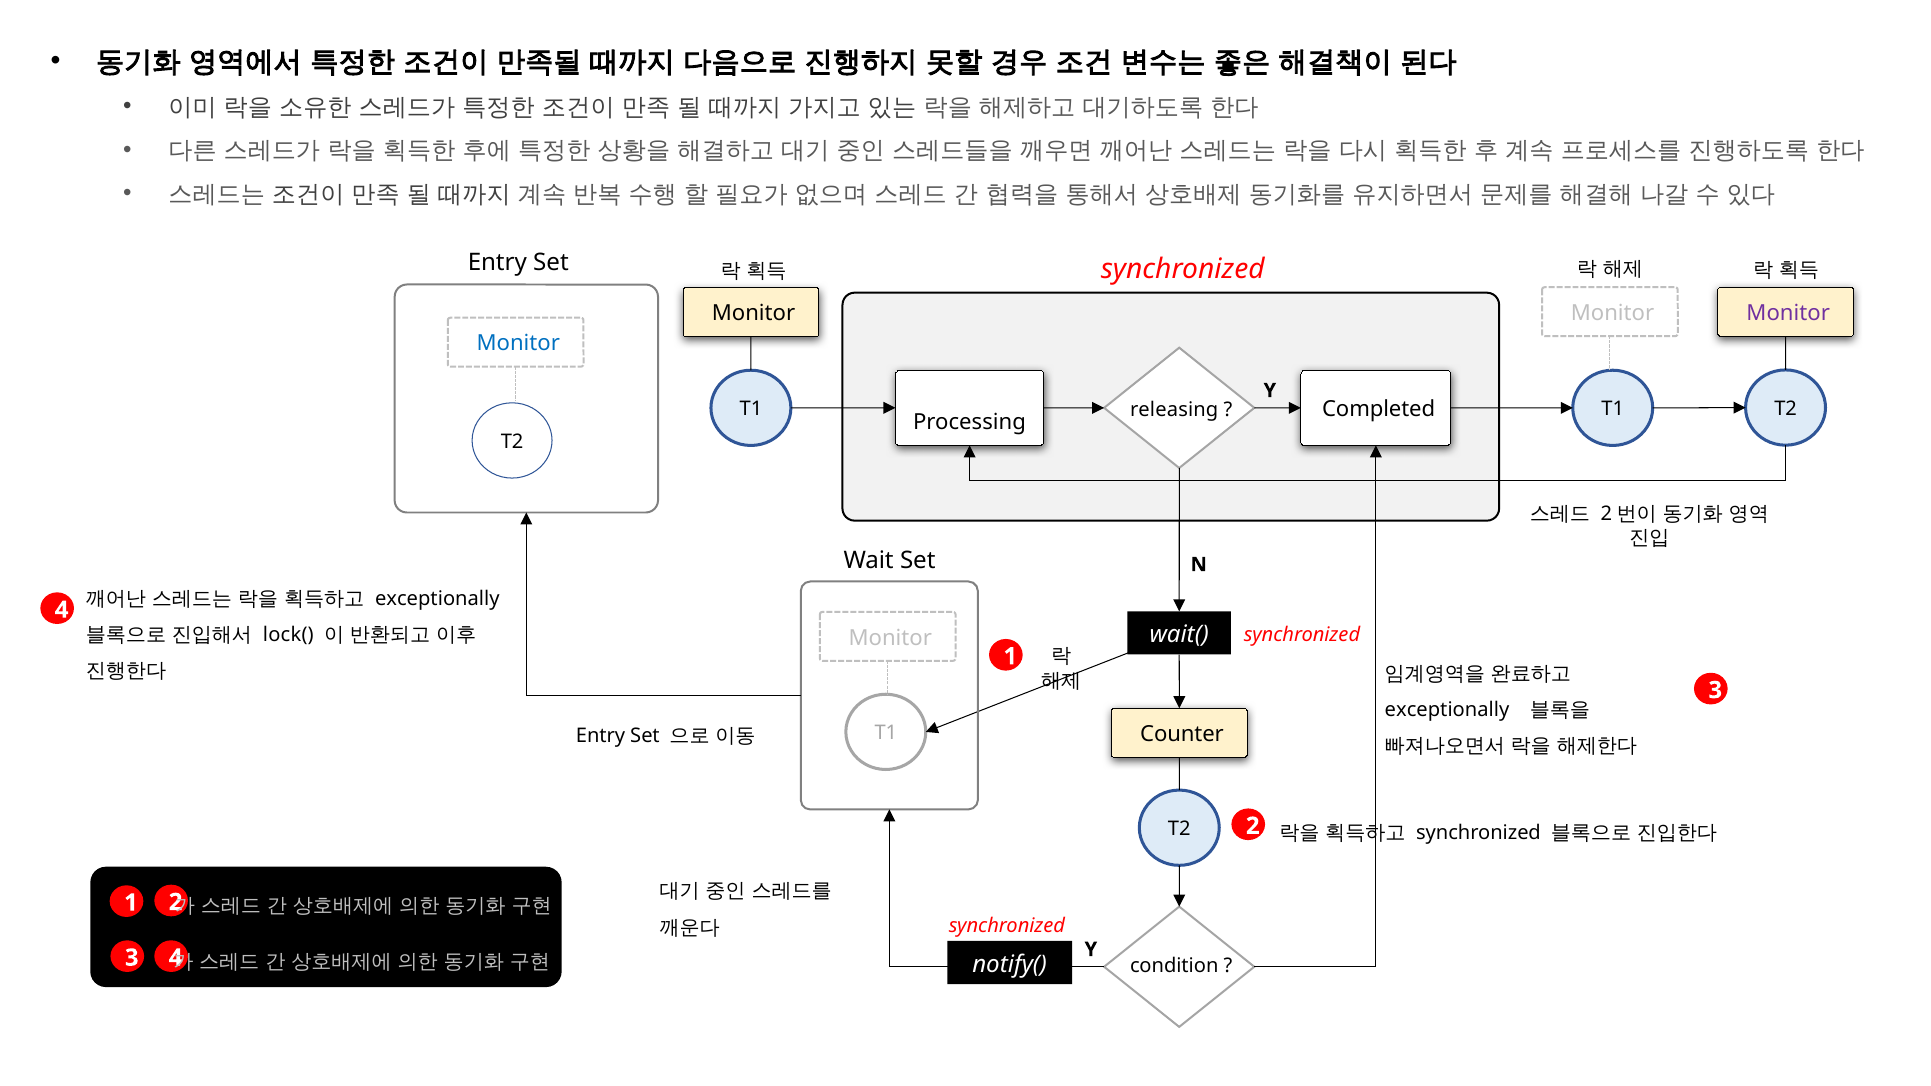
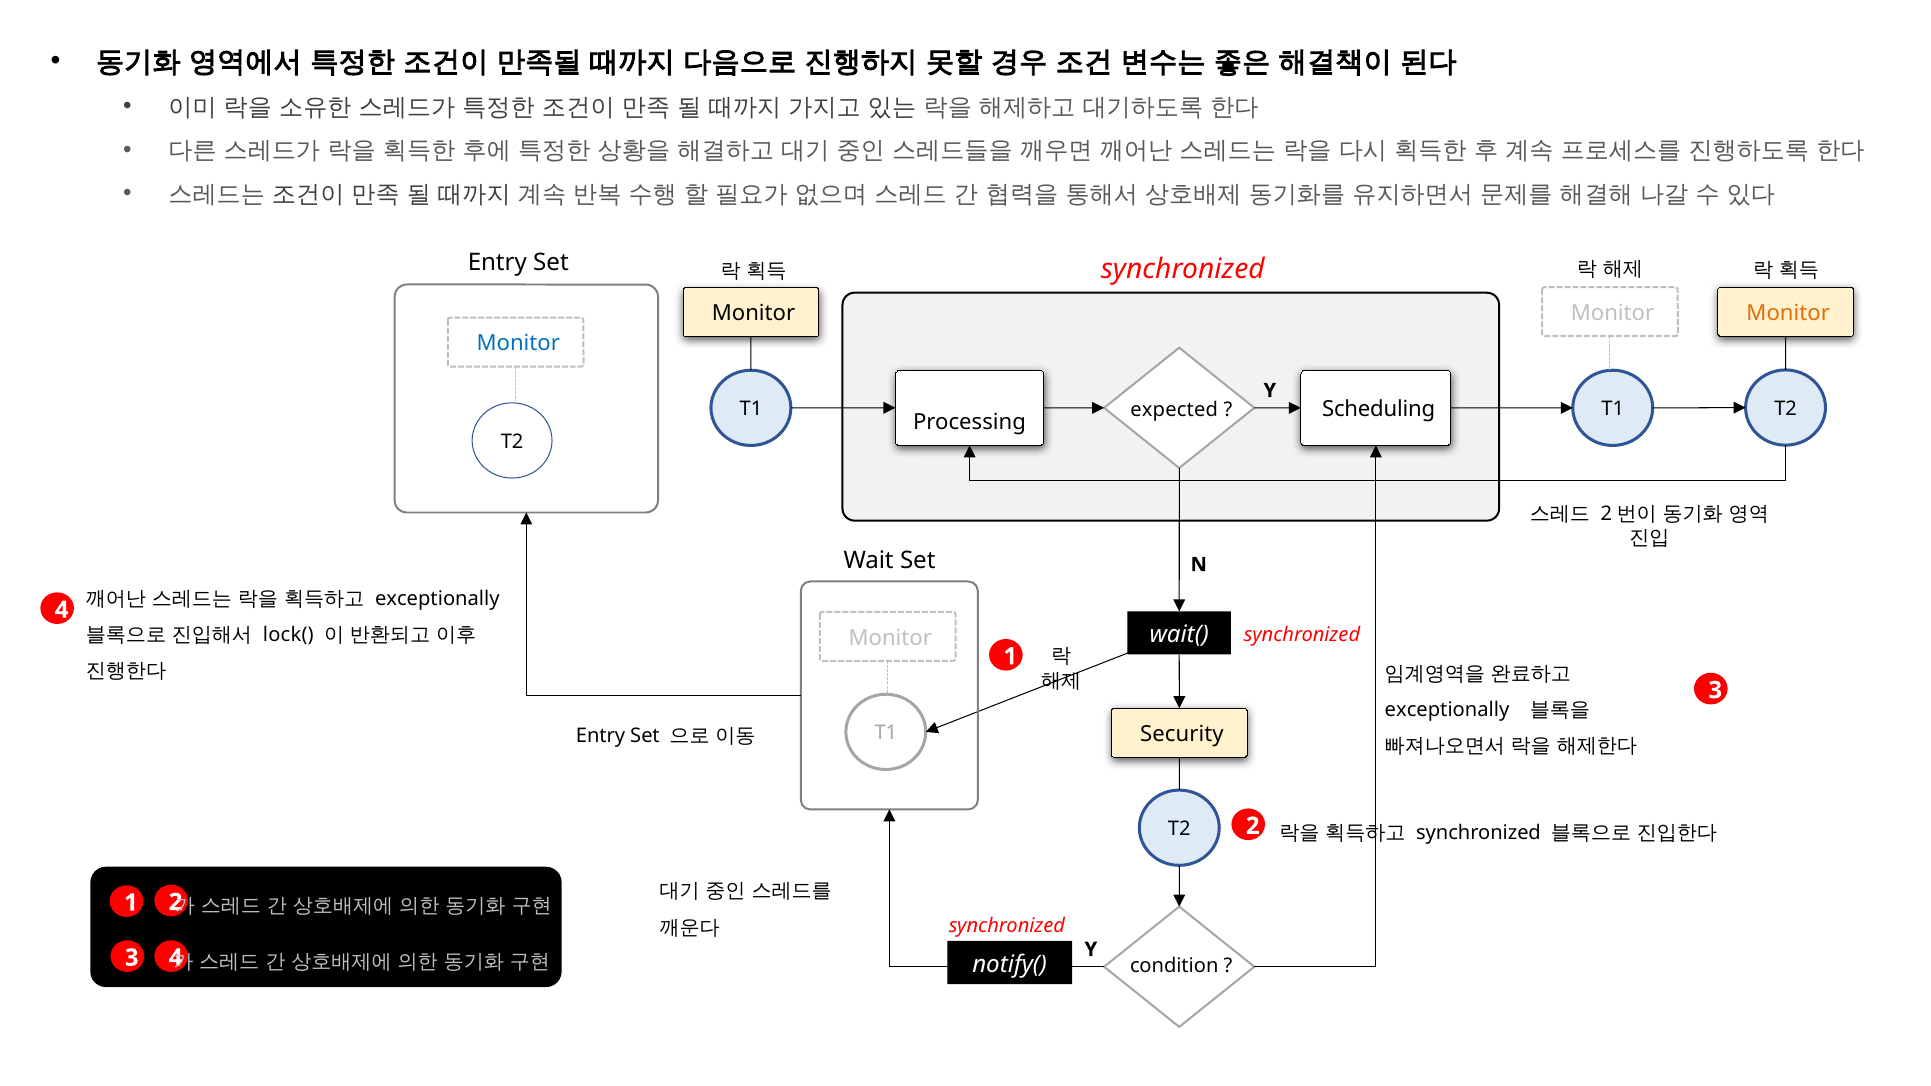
Monitor at (1788, 313) colour: purple -> orange
releasing: releasing -> expected
Completed: Completed -> Scheduling
Counter: Counter -> Security
